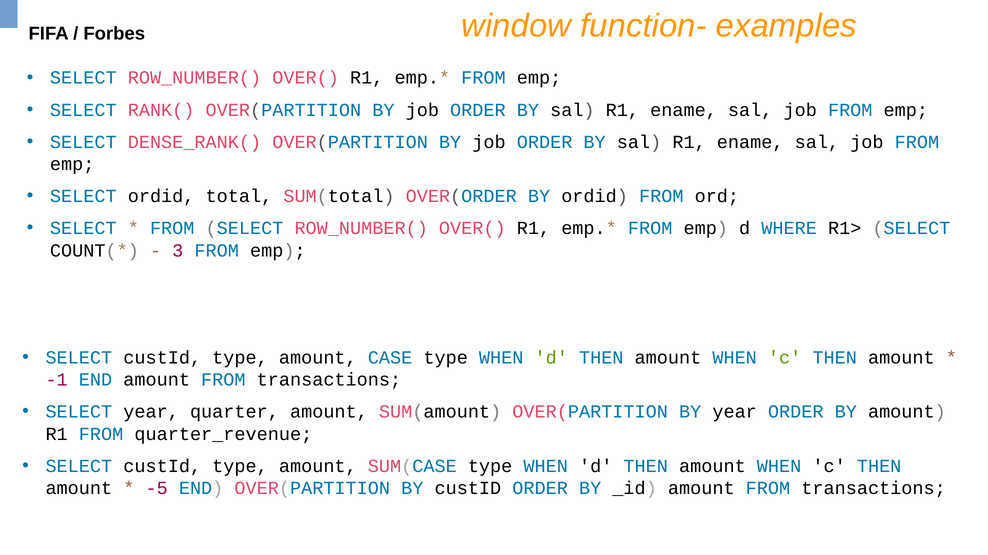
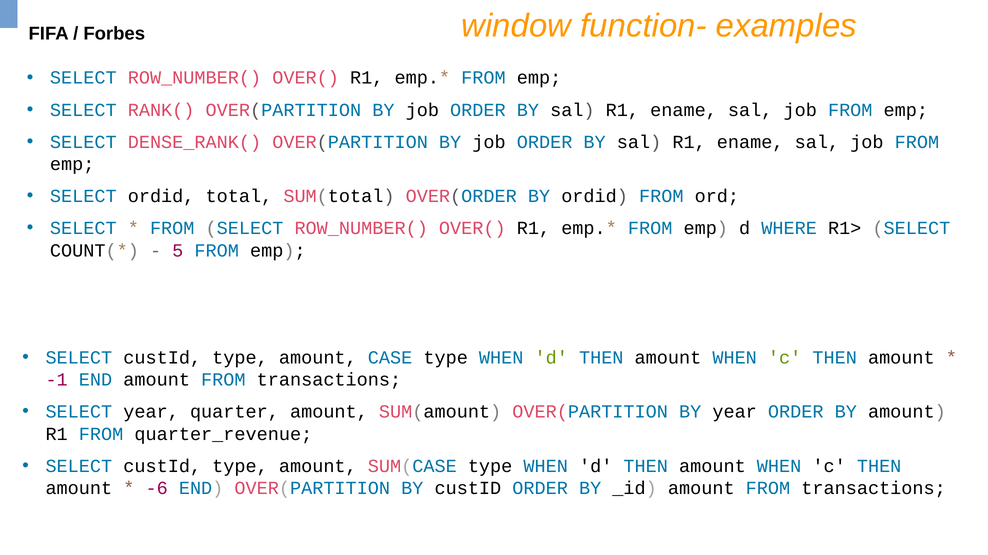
3: 3 -> 5
-5: -5 -> -6
